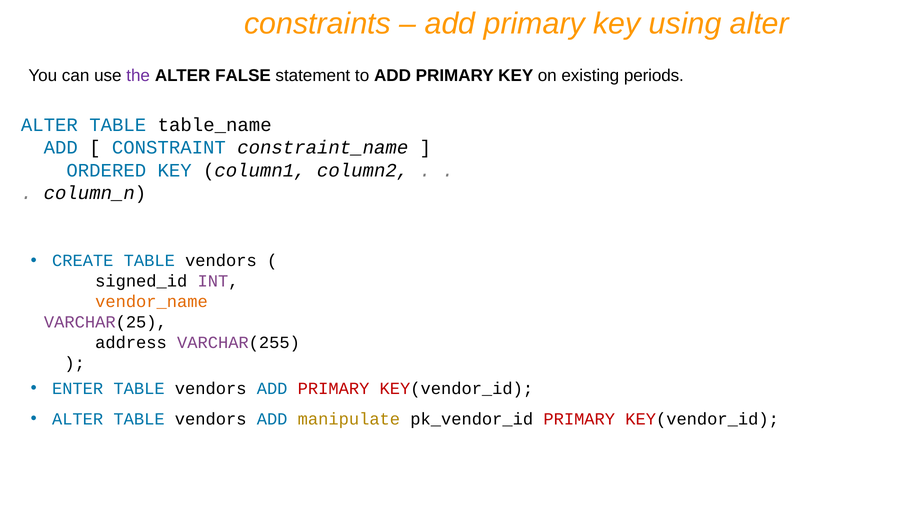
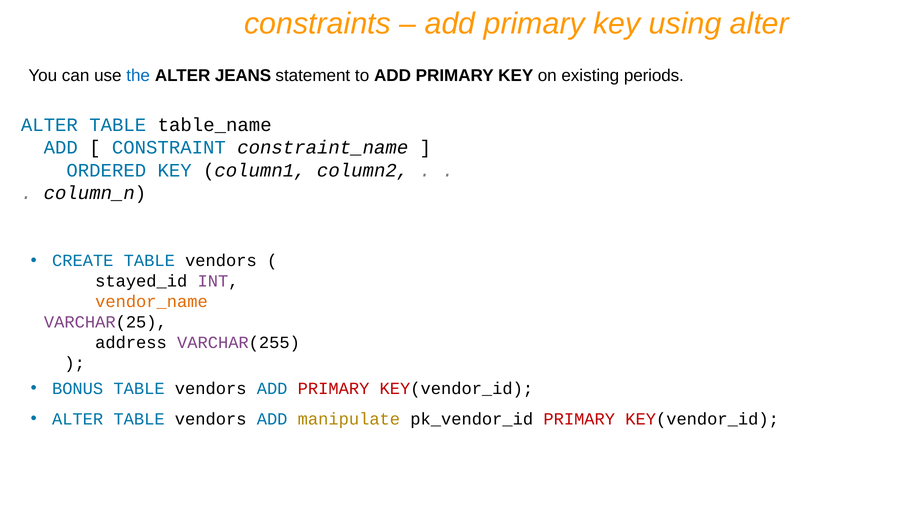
the colour: purple -> blue
FALSE: FALSE -> JEANS
signed_id: signed_id -> stayed_id
ENTER: ENTER -> BONUS
